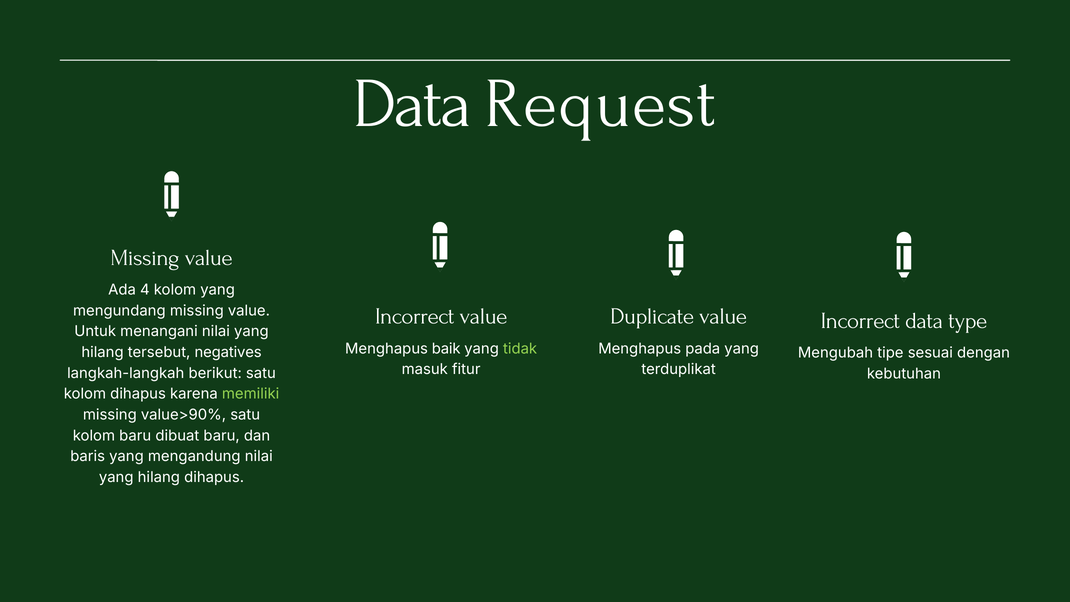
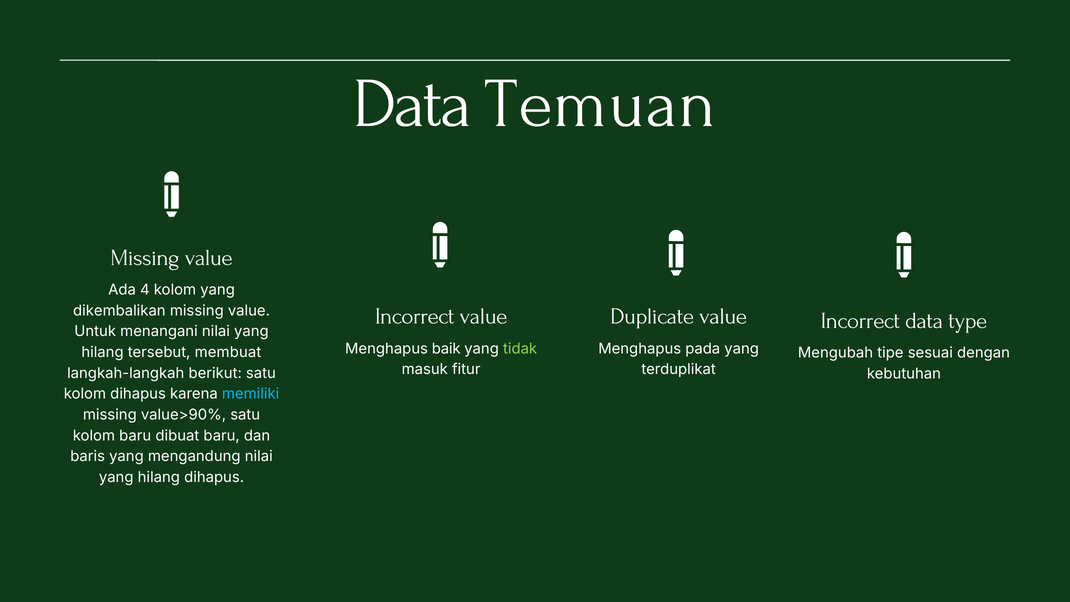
Request: Request -> Temuan
mengundang: mengundang -> dikembalikan
negatives: negatives -> membuat
memiliki colour: light green -> light blue
